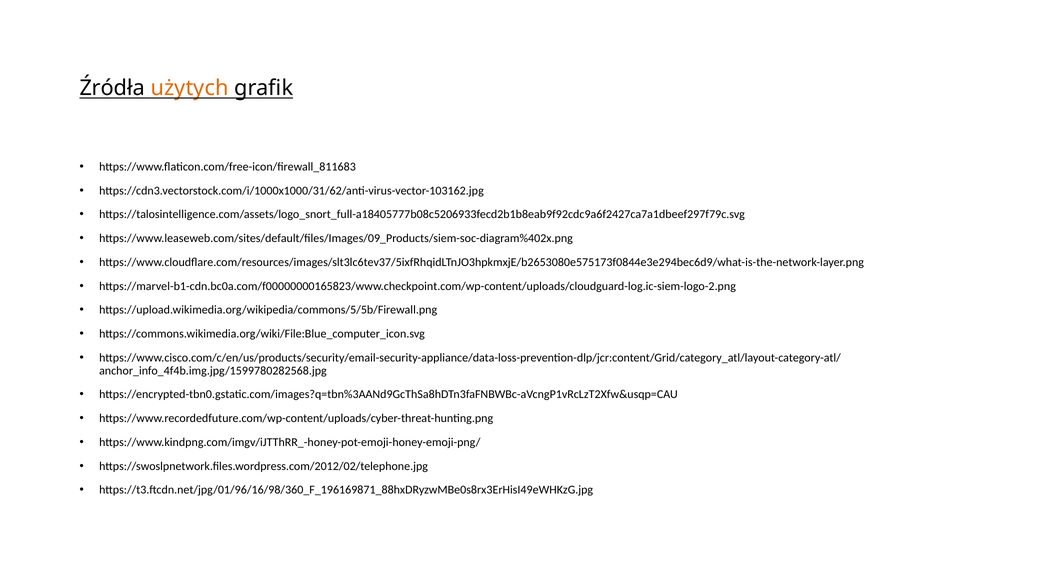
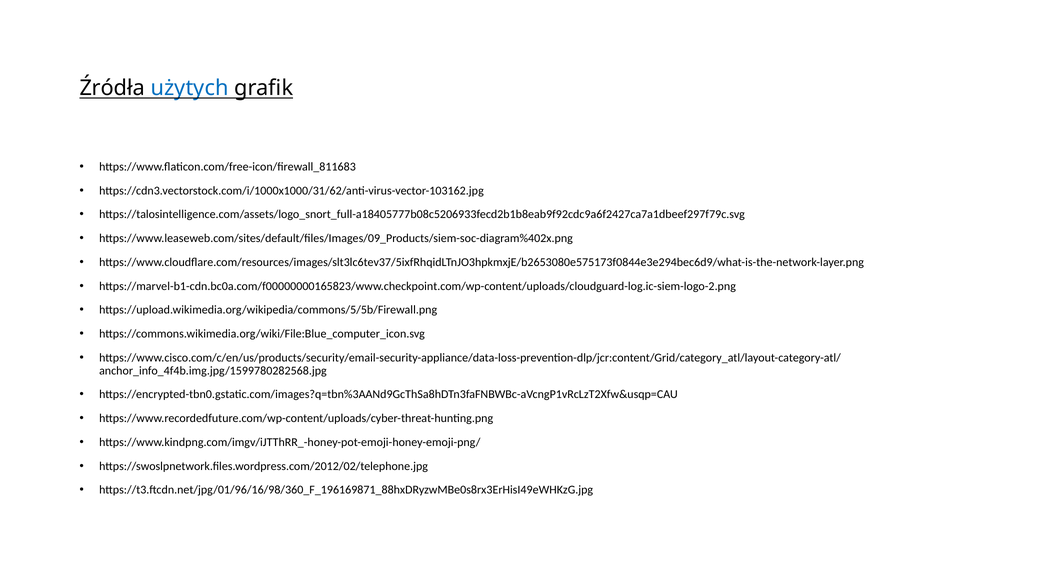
użytych colour: orange -> blue
